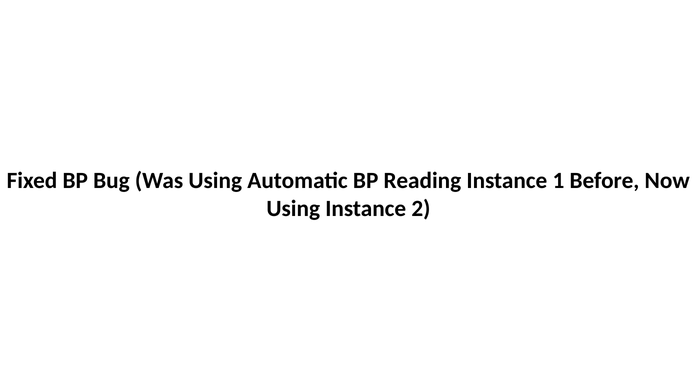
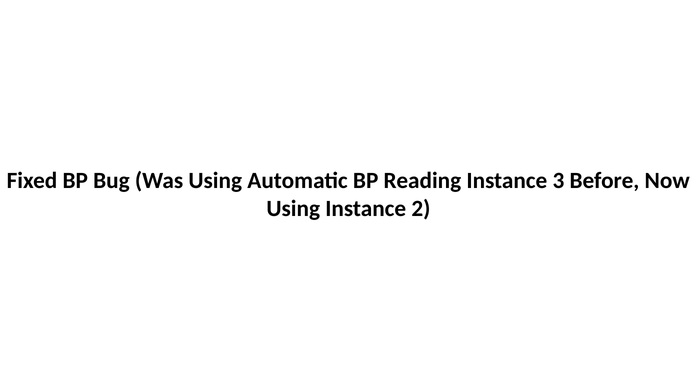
1: 1 -> 3
